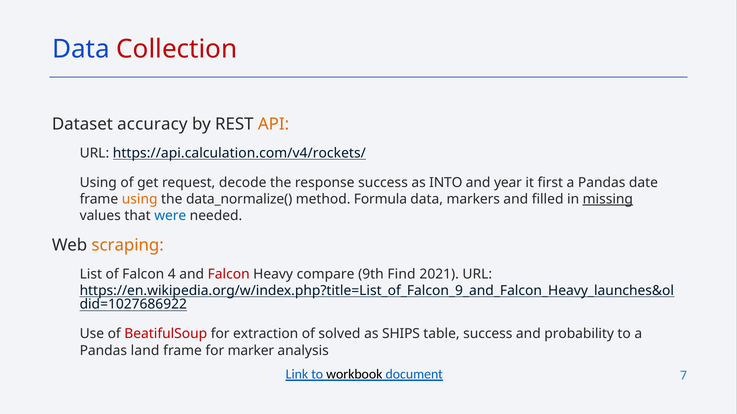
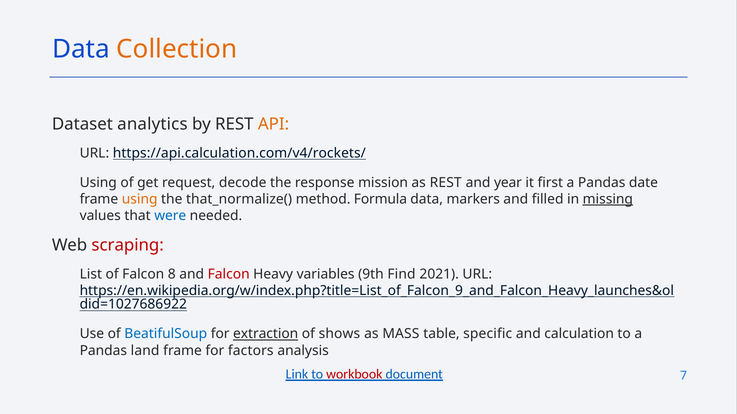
Collection colour: red -> orange
accuracy: accuracy -> analytics
response success: success -> mission
as INTO: INTO -> REST
data_normalize(: data_normalize( -> that_normalize(
scraping colour: orange -> red
4: 4 -> 8
compare: compare -> variables
BeatifulSoup colour: red -> blue
extraction underline: none -> present
solved: solved -> shows
SHIPS: SHIPS -> MASS
table success: success -> specific
probability: probability -> calculation
marker: marker -> factors
workbook colour: black -> red
